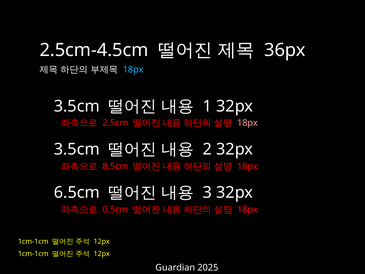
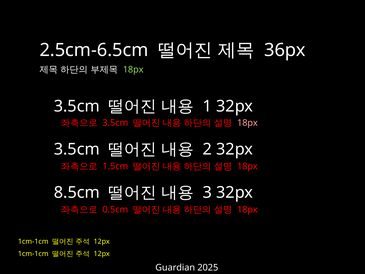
2.5cm-4.5cm: 2.5cm-4.5cm -> 2.5cm-6.5cm
18px at (133, 70) colour: light blue -> light green
2.5cm at (115, 123): 2.5cm -> 3.5cm
8.5cm: 8.5cm -> 1.5cm
6.5cm: 6.5cm -> 8.5cm
